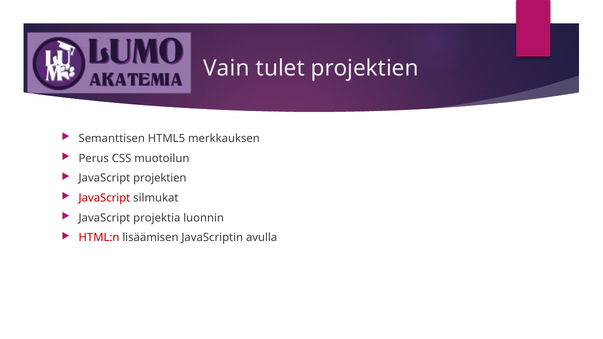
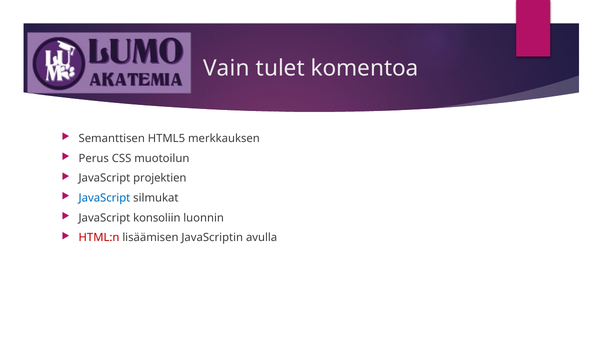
tulet projektien: projektien -> komentoa
JavaScript at (104, 198) colour: red -> blue
projektia: projektia -> konsoliin
